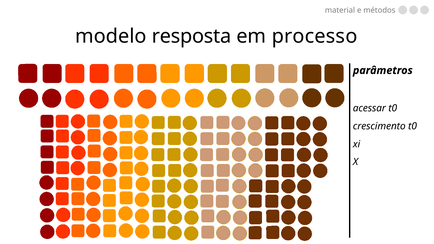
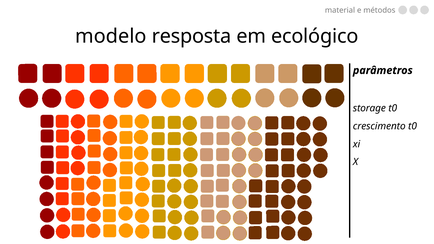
processo: processo -> ecológico
acessar: acessar -> storage
